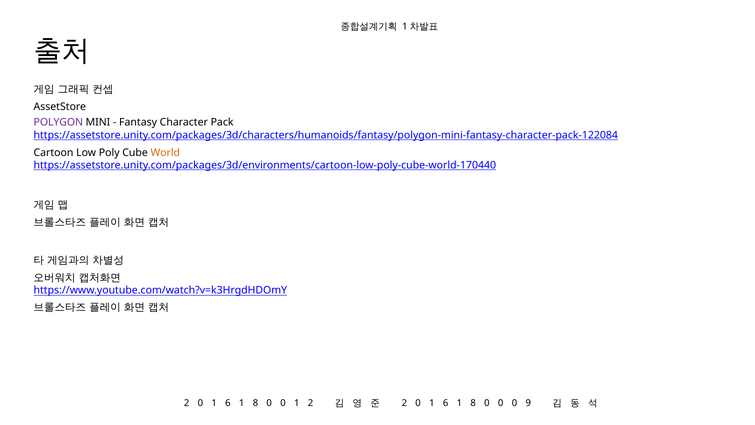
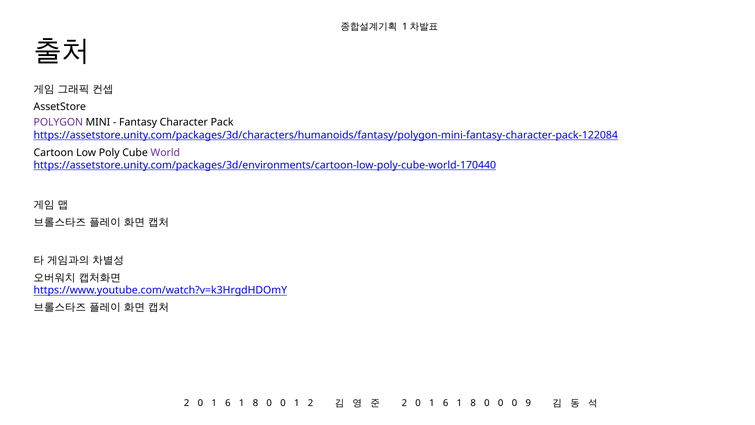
World colour: orange -> purple
